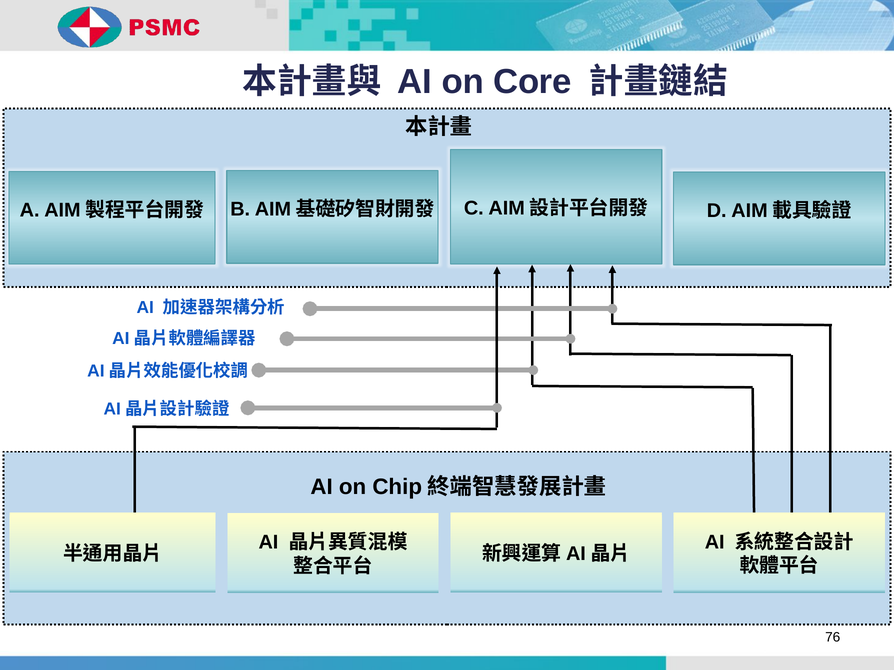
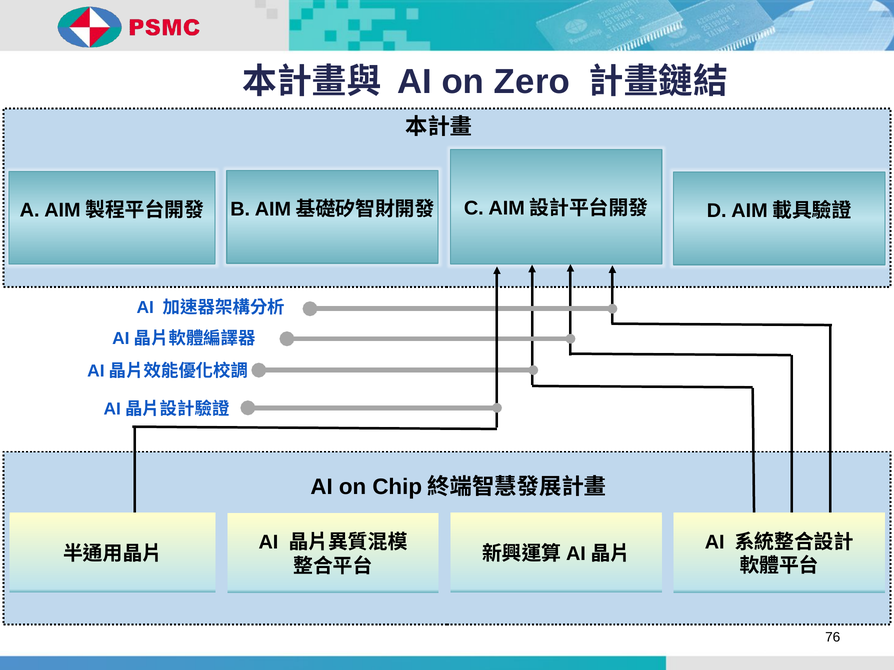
Core: Core -> Zero
